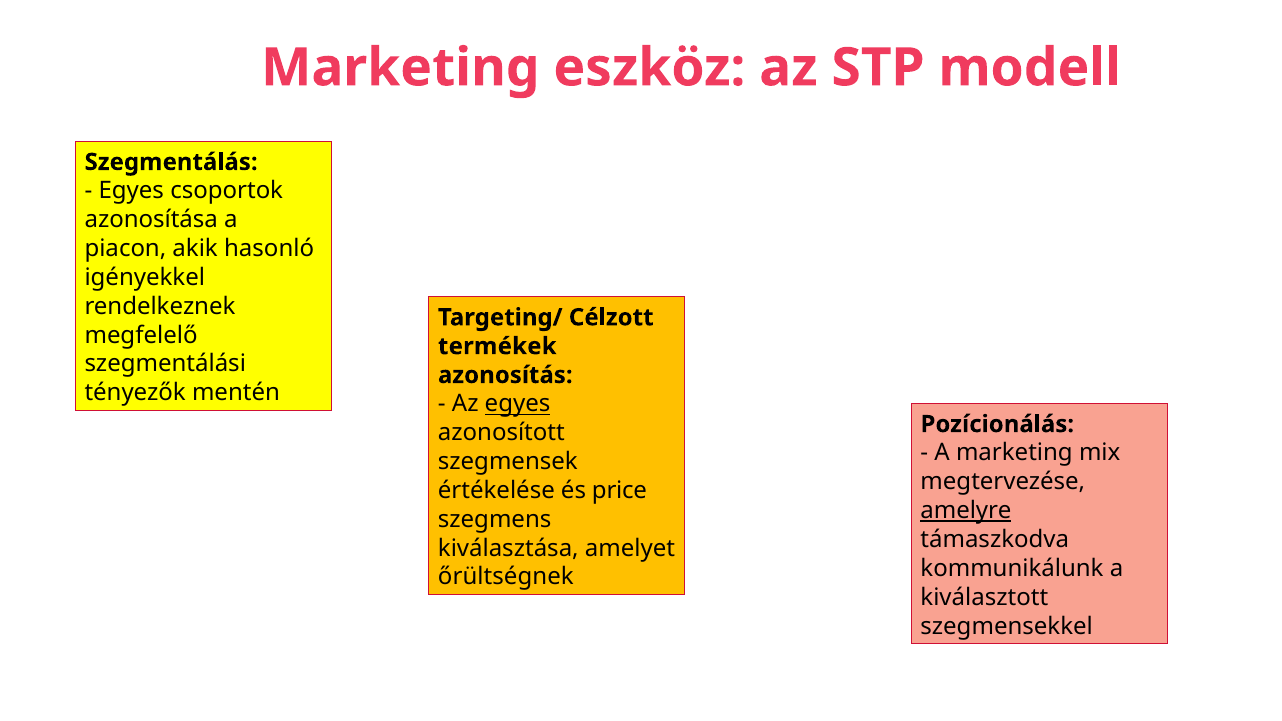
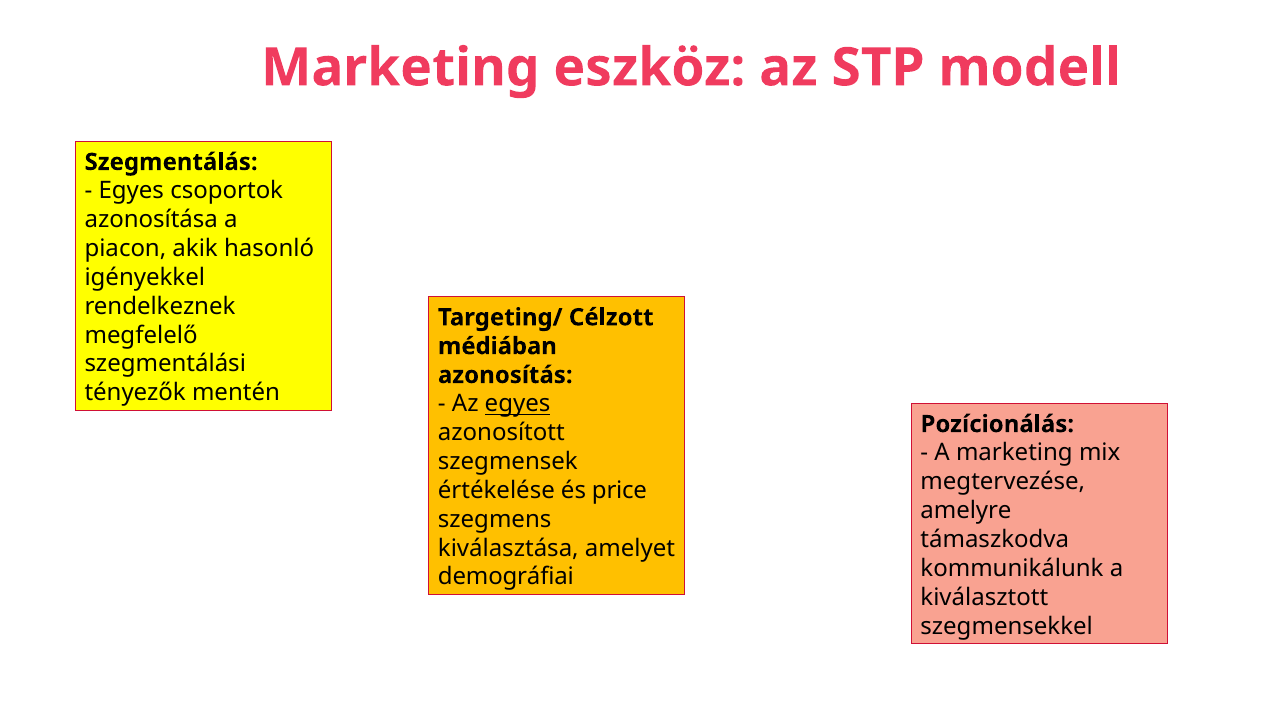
termékek: termékek -> médiában
amelyre underline: present -> none
őrültségnek: őrültségnek -> demográfiai
